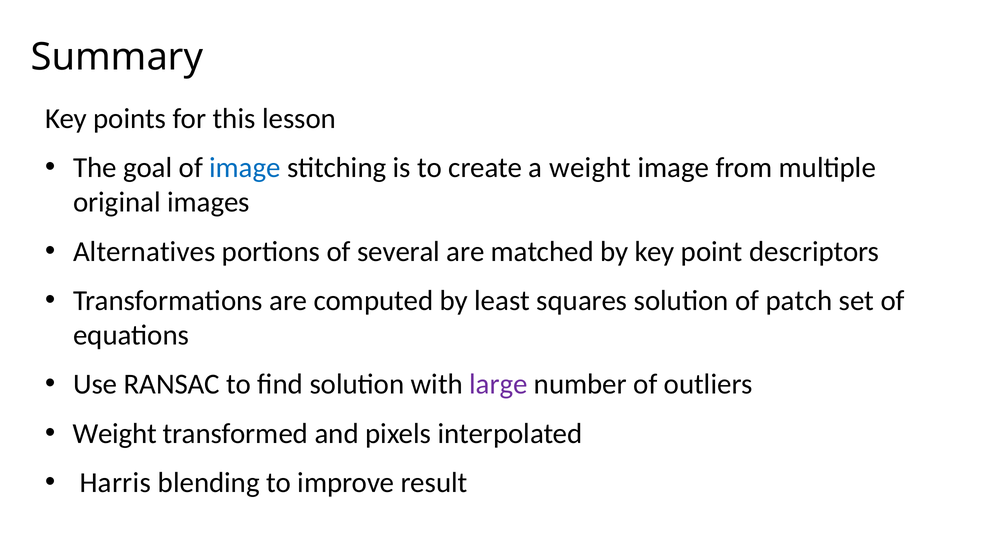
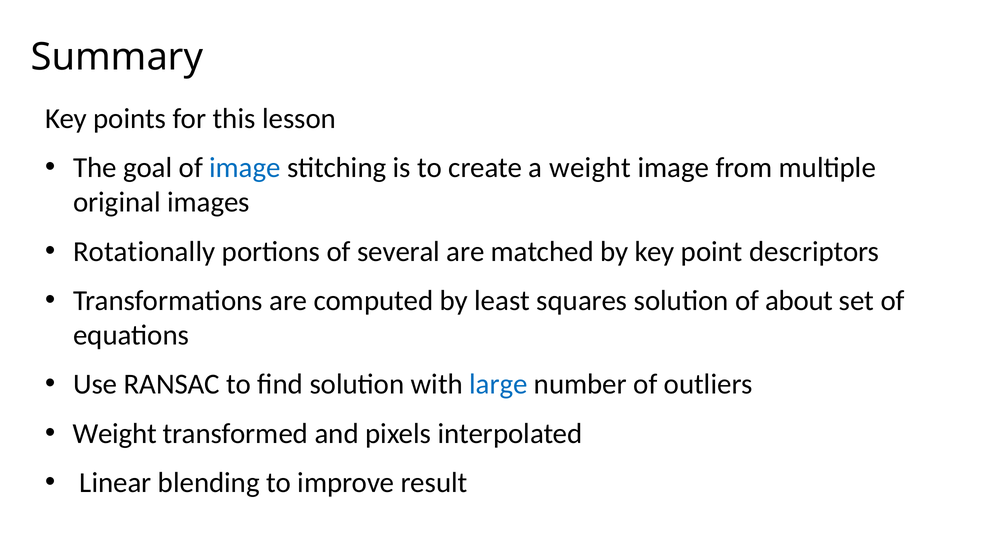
Alternatives: Alternatives -> Rotationally
patch: patch -> about
large colour: purple -> blue
Harris: Harris -> Linear
